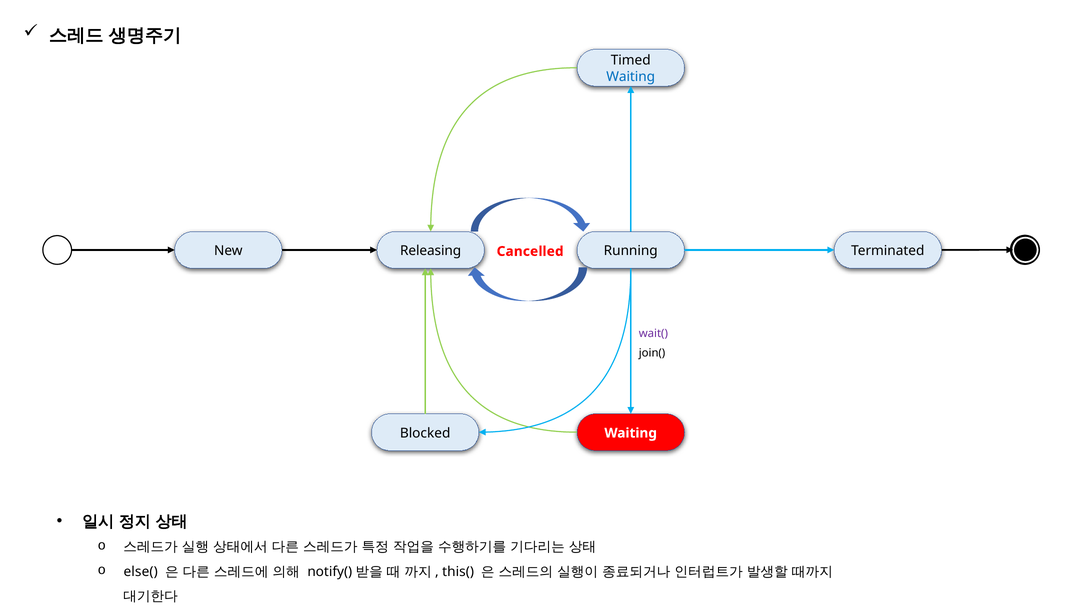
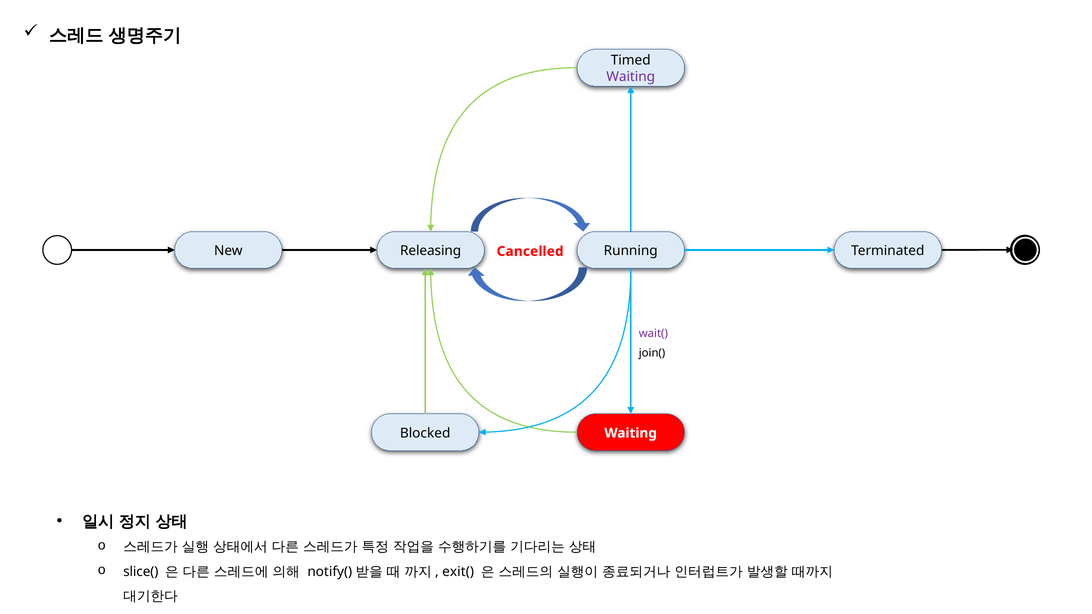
Waiting at (631, 77) colour: blue -> purple
else(: else( -> slice(
this(: this( -> exit(
